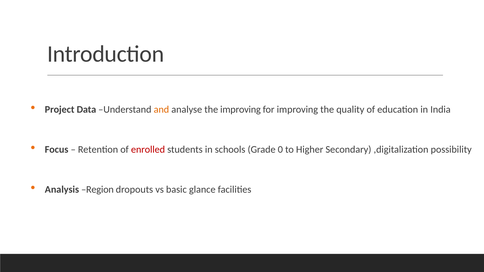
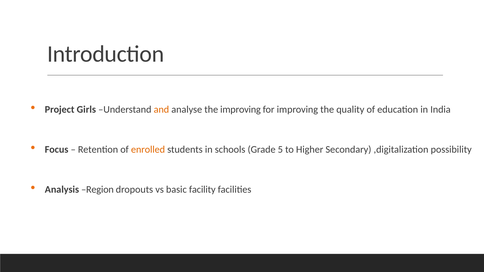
Data: Data -> Girls
enrolled colour: red -> orange
0: 0 -> 5
glance: glance -> facility
